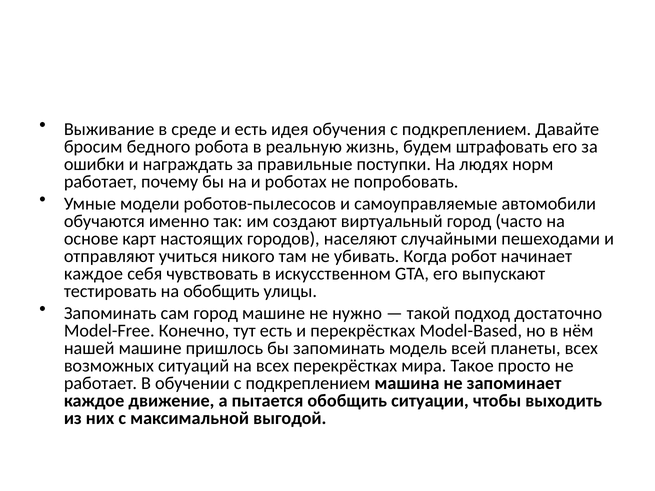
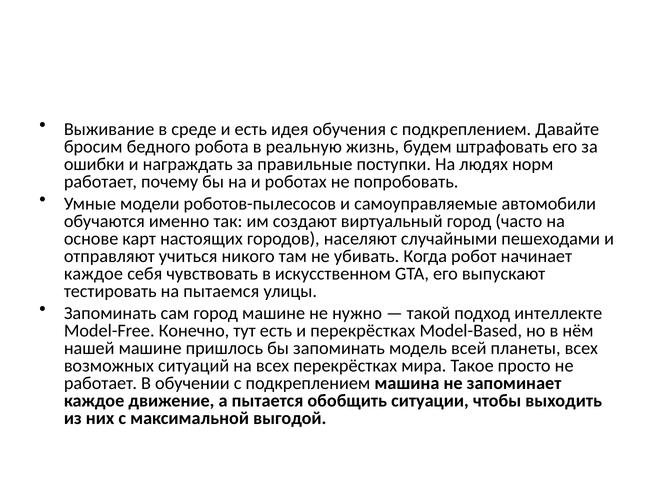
на обобщить: обобщить -> пытаемся
достаточно: достаточно -> интеллекте
